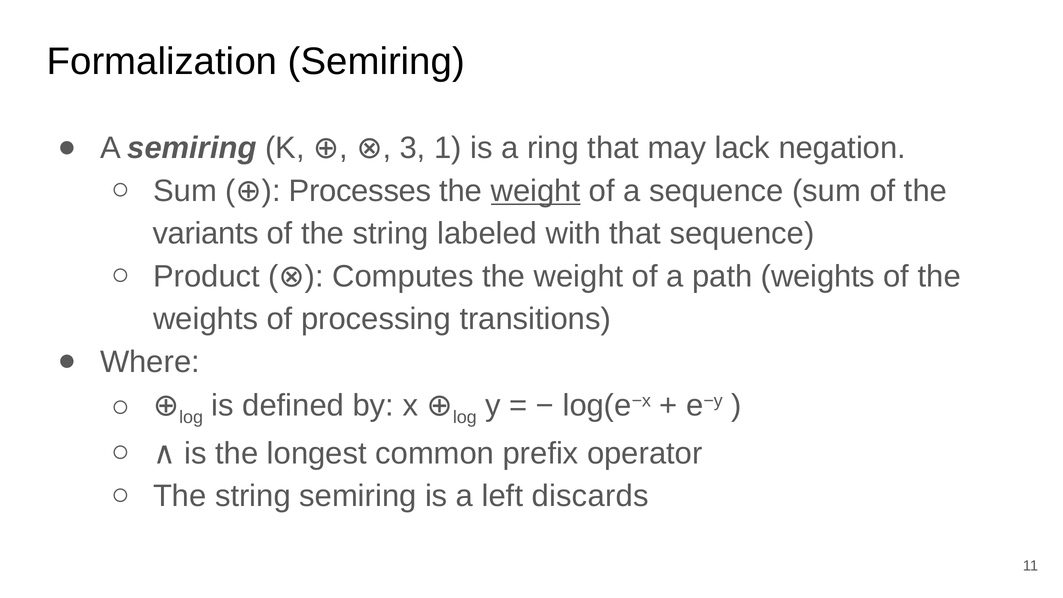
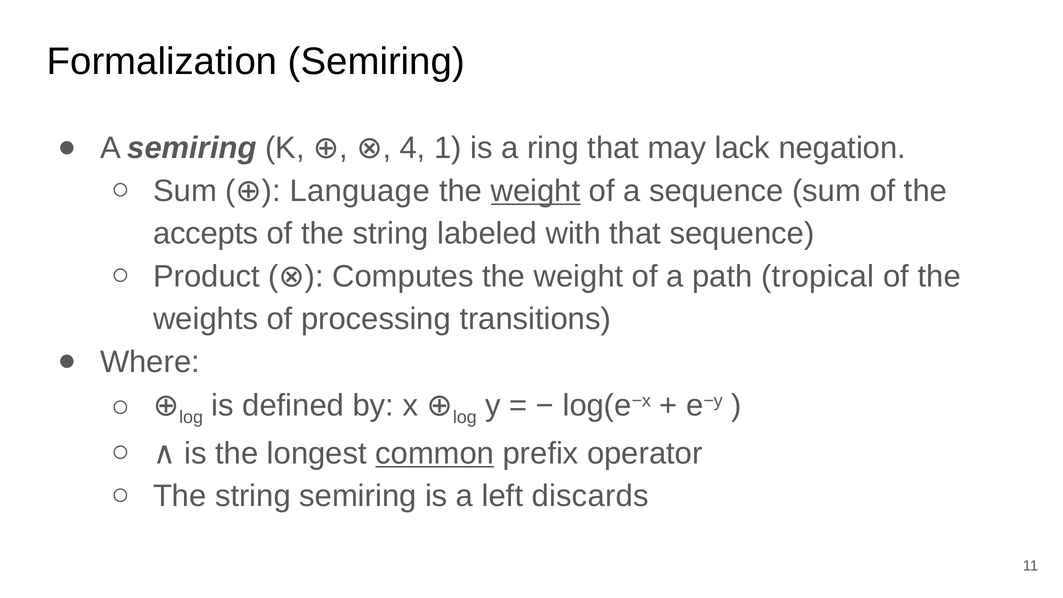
3: 3 -> 4
Processes: Processes -> Language
variants: variants -> accepts
path weights: weights -> tropical
common underline: none -> present
